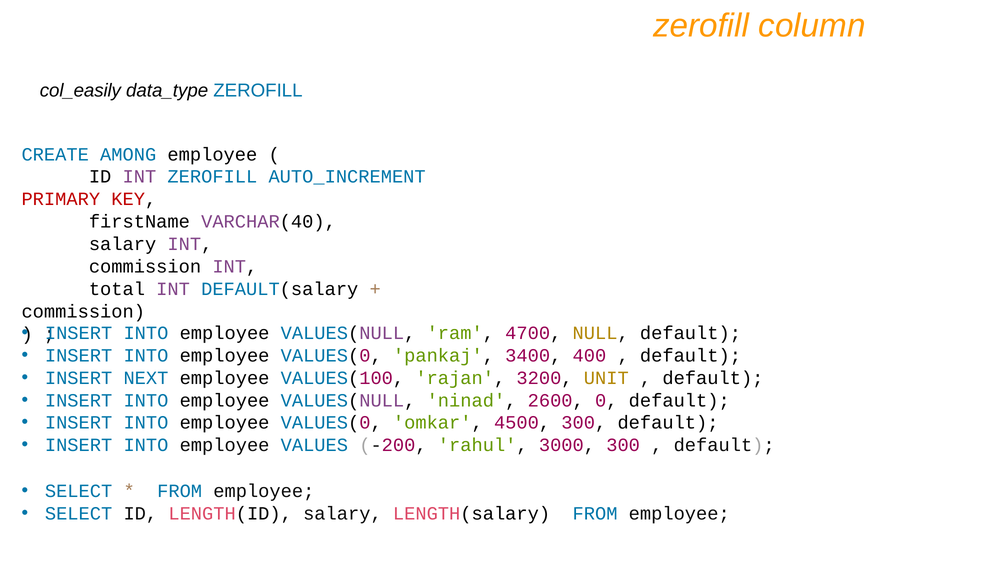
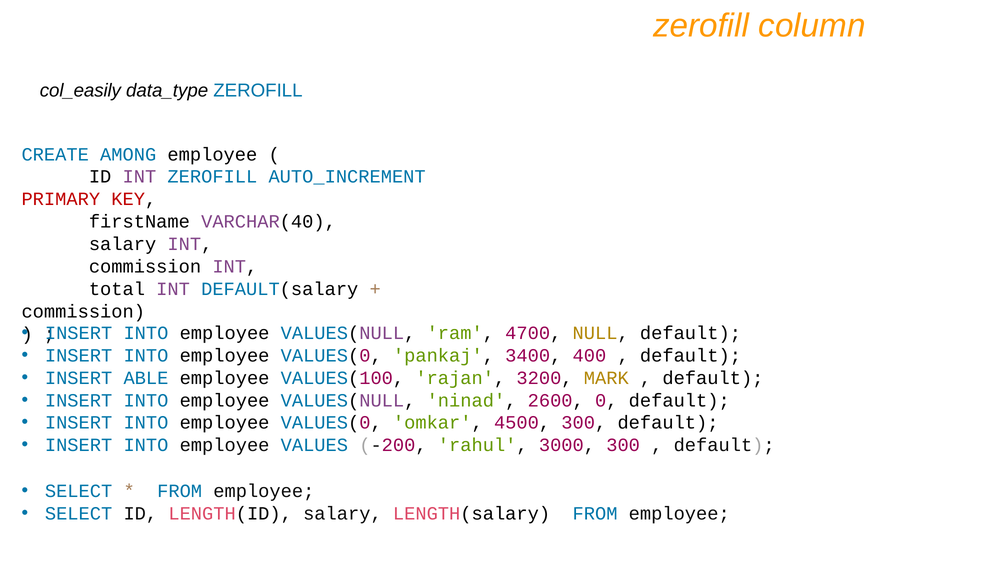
NEXT: NEXT -> ABLE
UNIT: UNIT -> MARK
